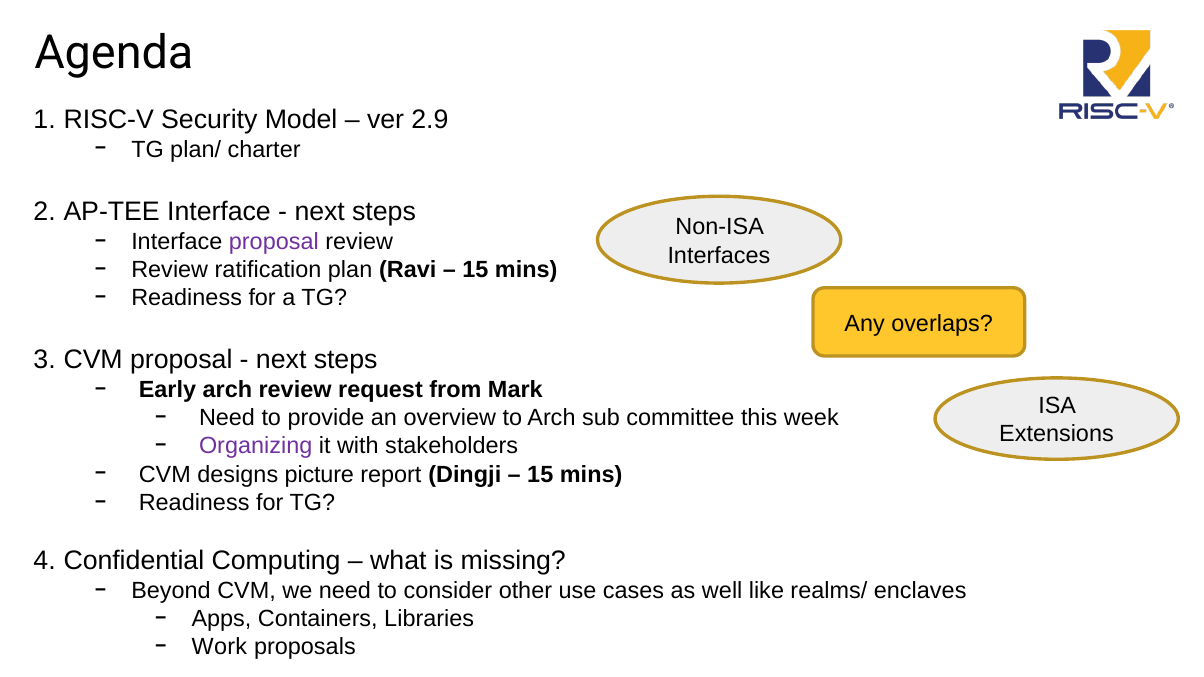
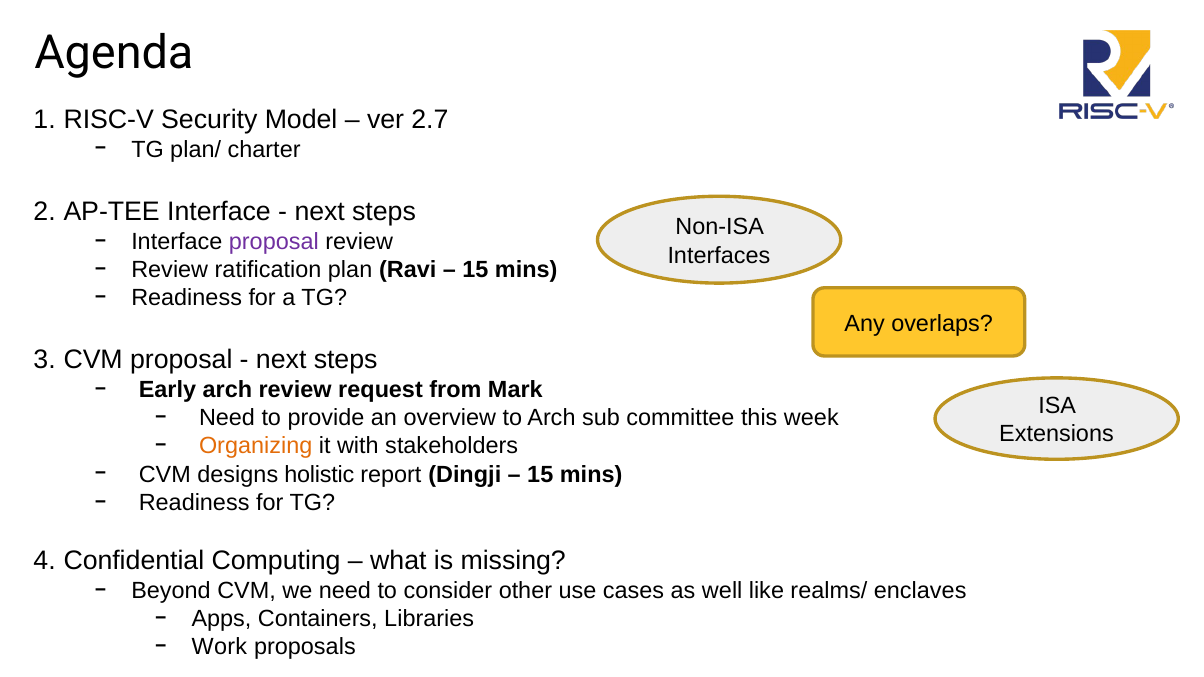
2.9: 2.9 -> 2.7
Organizing colour: purple -> orange
picture: picture -> holistic
